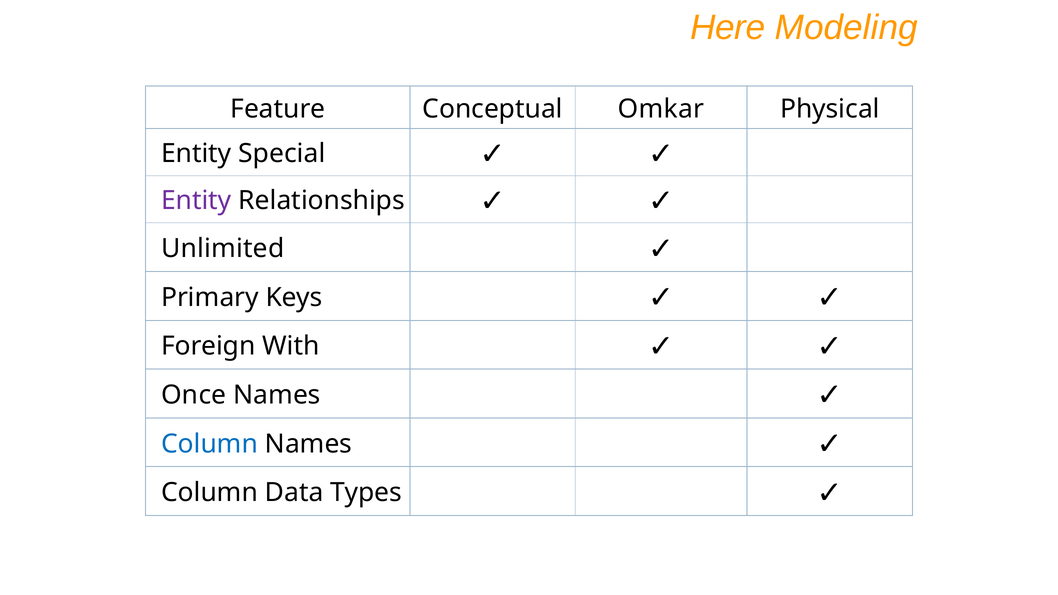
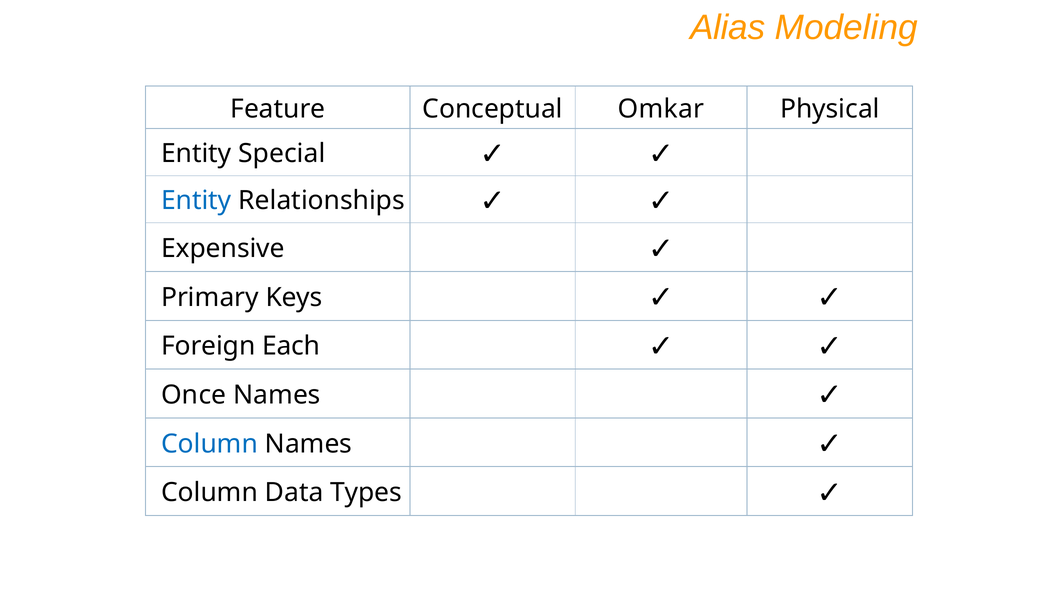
Here: Here -> Alias
Entity at (196, 201) colour: purple -> blue
Unlimited: Unlimited -> Expensive
With: With -> Each
